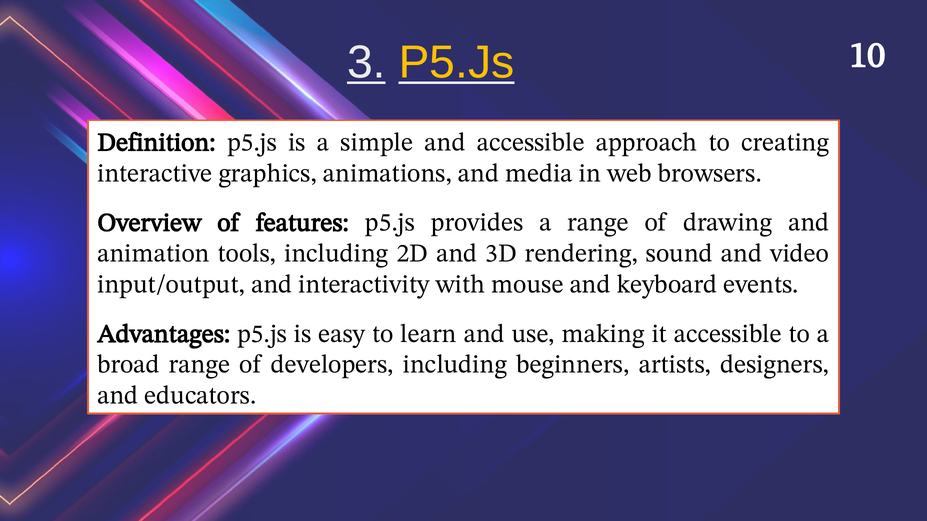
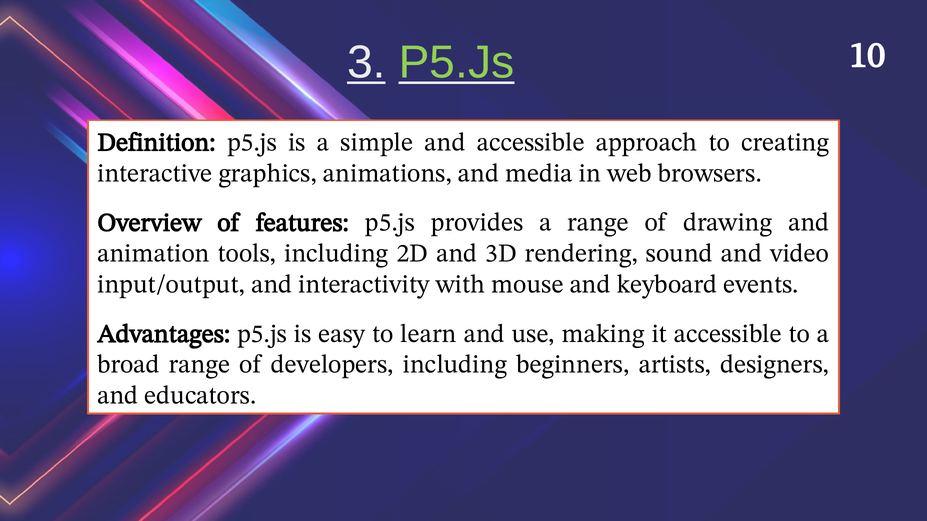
P5.Js at (456, 62) colour: yellow -> light green
